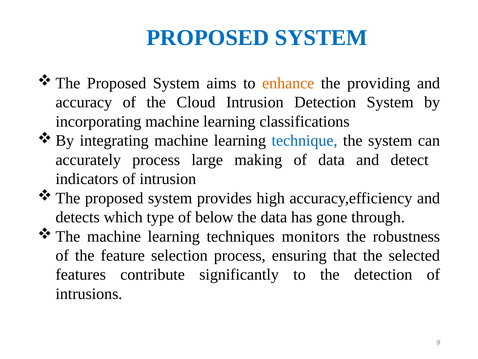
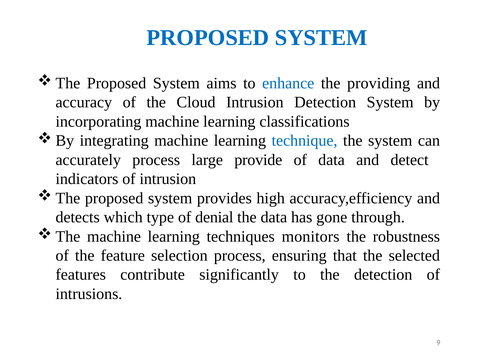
enhance colour: orange -> blue
making: making -> provide
below: below -> denial
